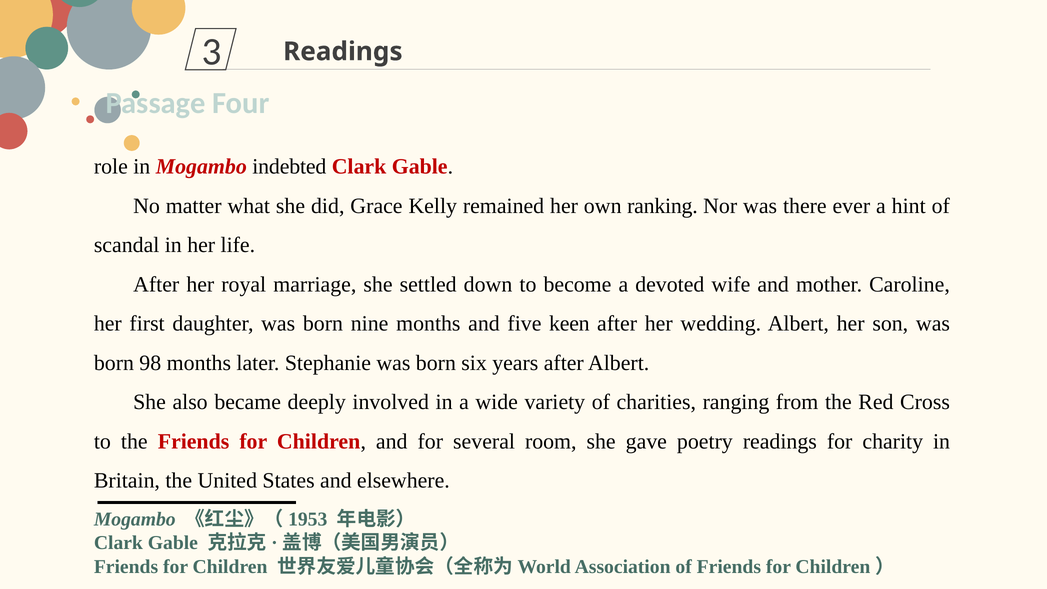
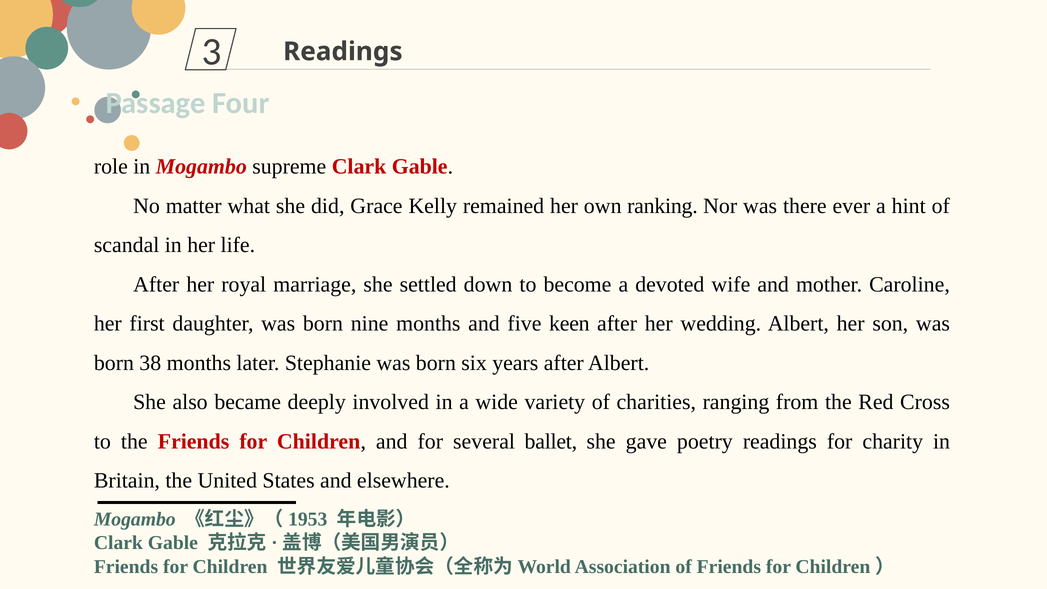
indebted: indebted -> supreme
98: 98 -> 38
room: room -> ballet
